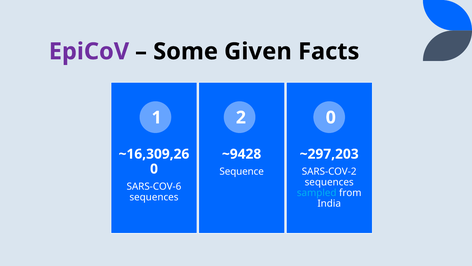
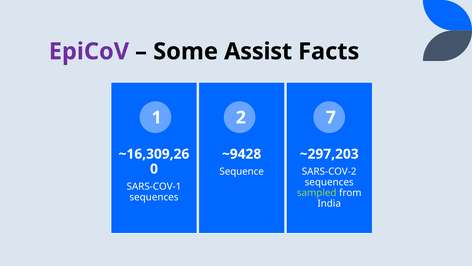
Given: Given -> Assist
2 0: 0 -> 7
SARS-COV-6: SARS-COV-6 -> SARS-COV-1
sampled colour: light blue -> light green
